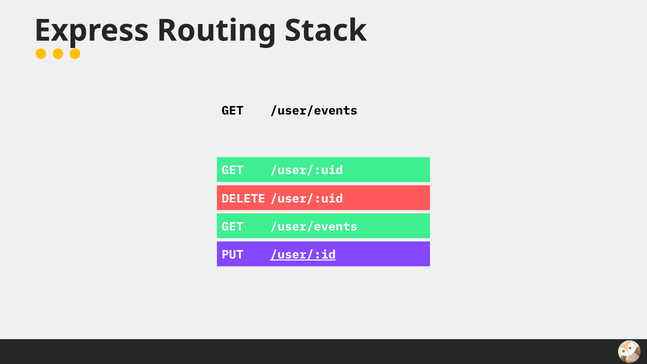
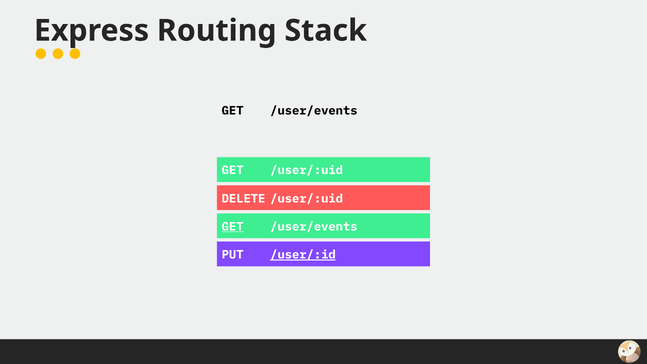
GET at (233, 227) underline: none -> present
